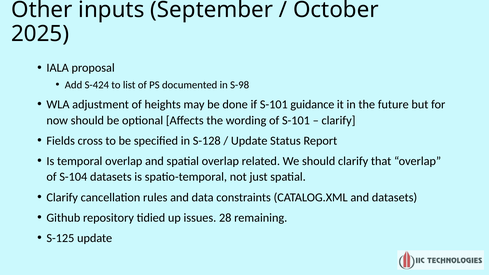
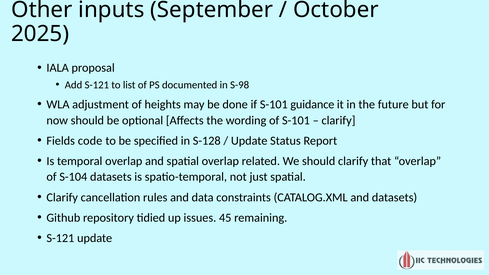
Add S-424: S-424 -> S-121
cross: cross -> code
28: 28 -> 45
S-125 at (60, 238): S-125 -> S-121
